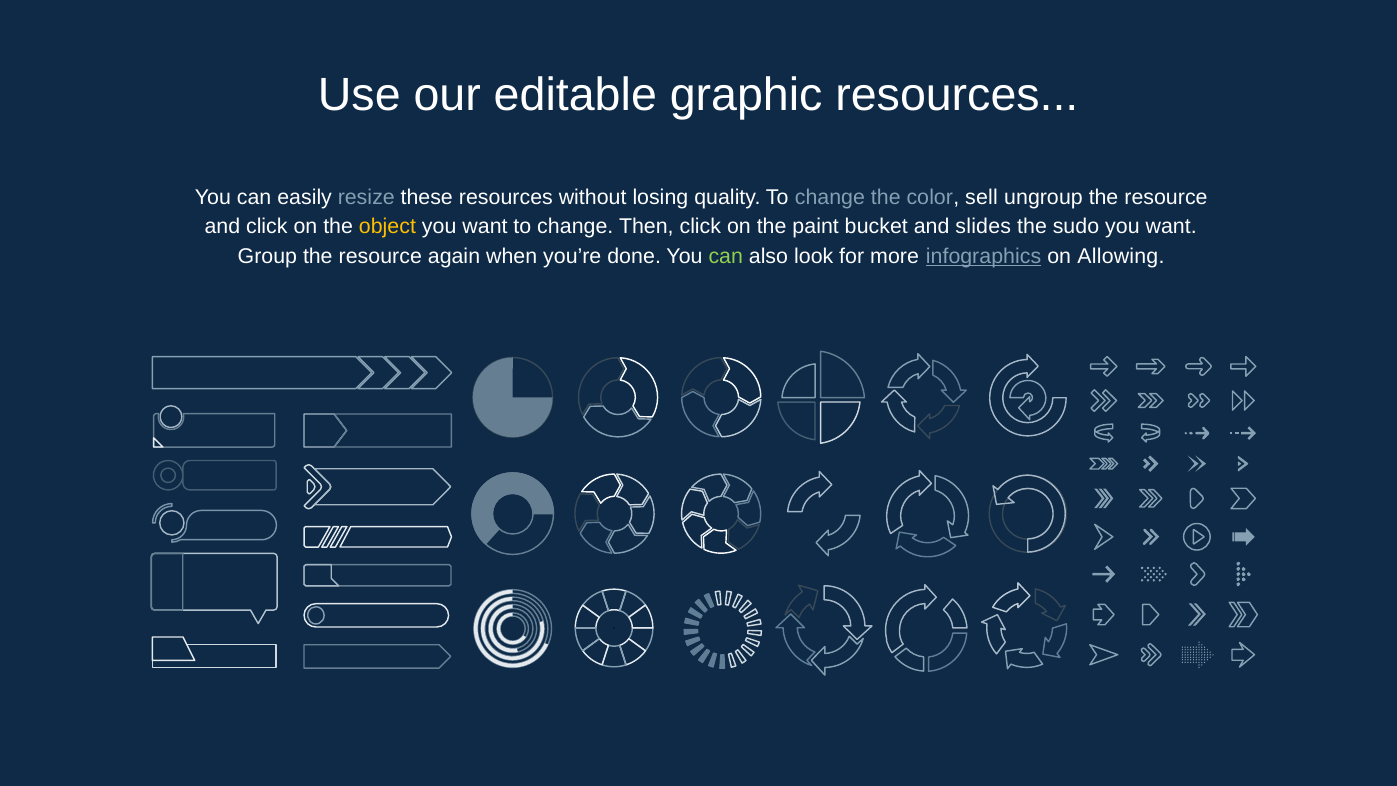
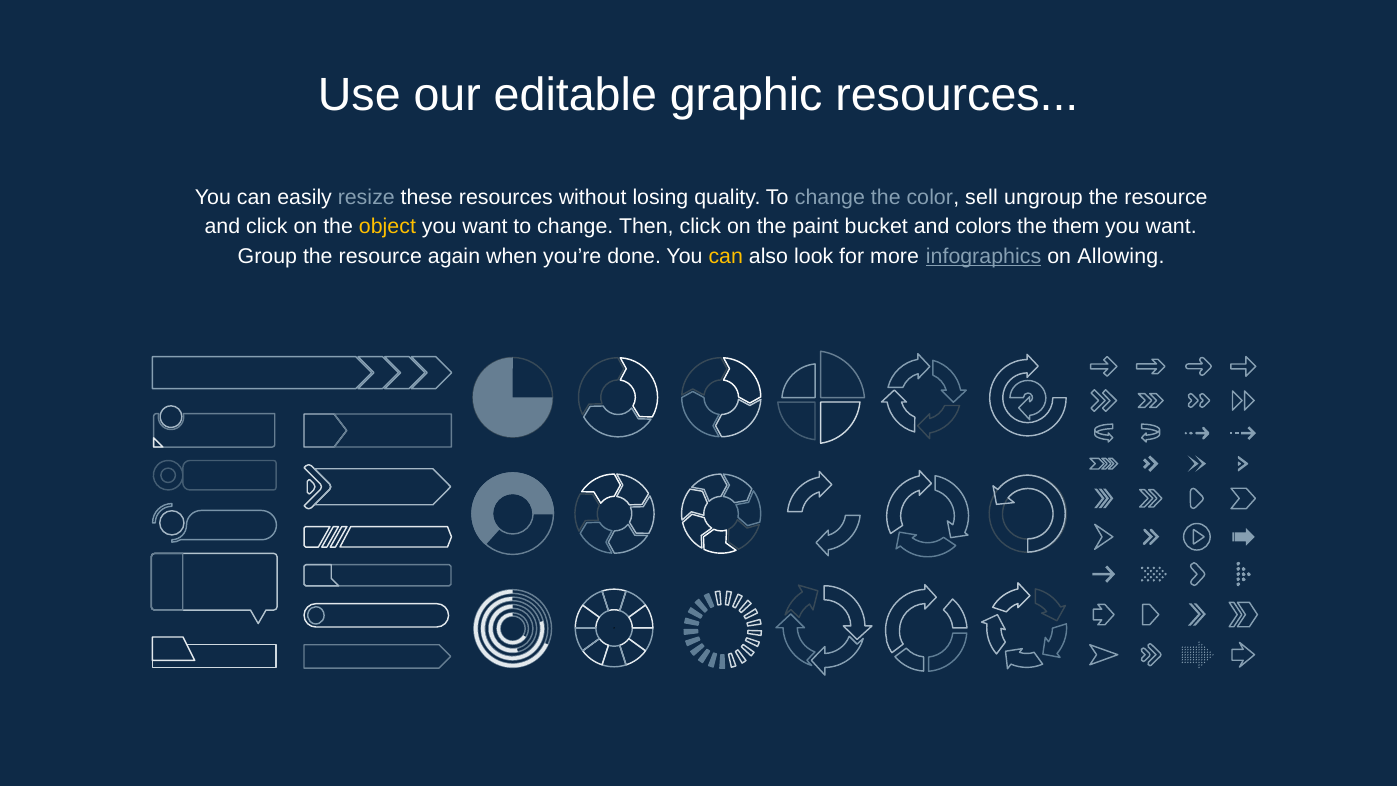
slides: slides -> colors
sudo: sudo -> them
can at (726, 256) colour: light green -> yellow
